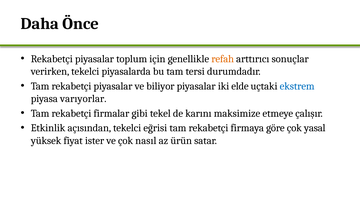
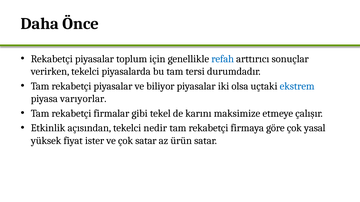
refah colour: orange -> blue
elde: elde -> olsa
eğrisi: eğrisi -> nedir
çok nasıl: nasıl -> satar
